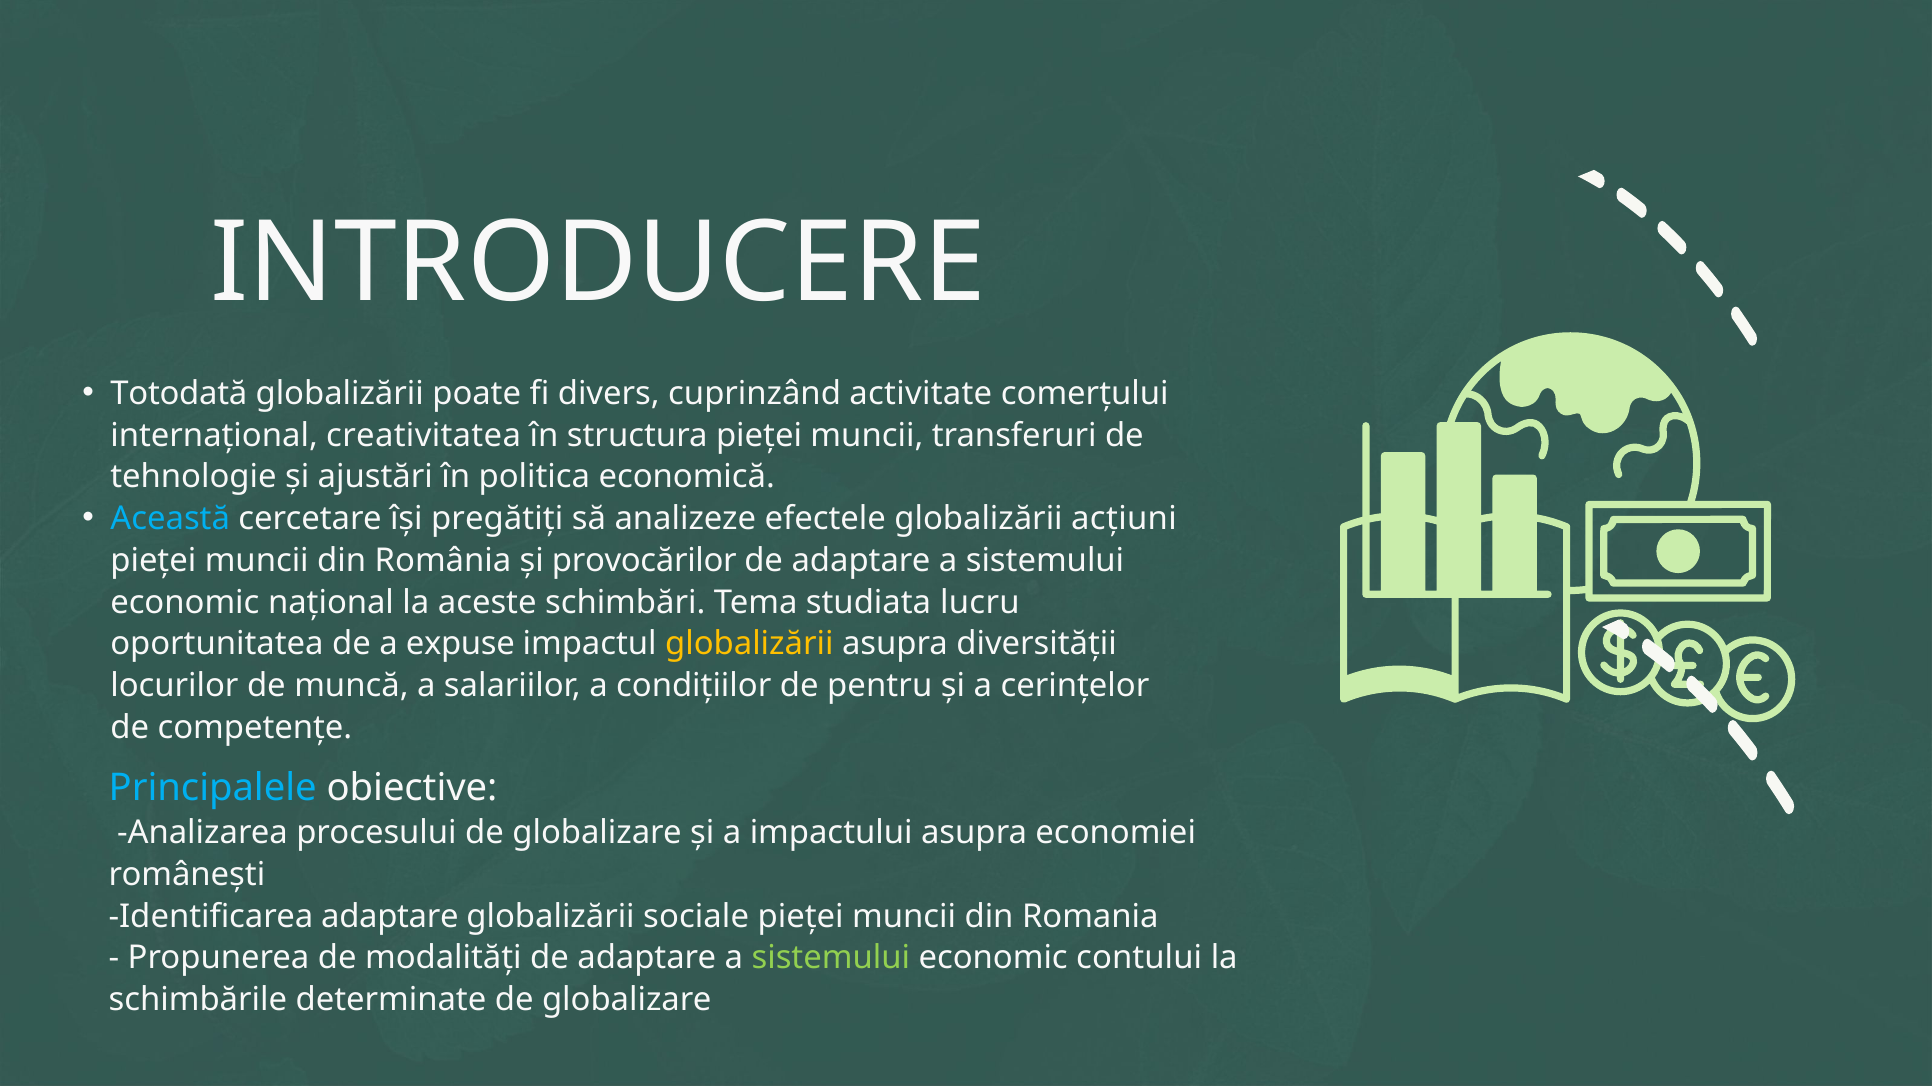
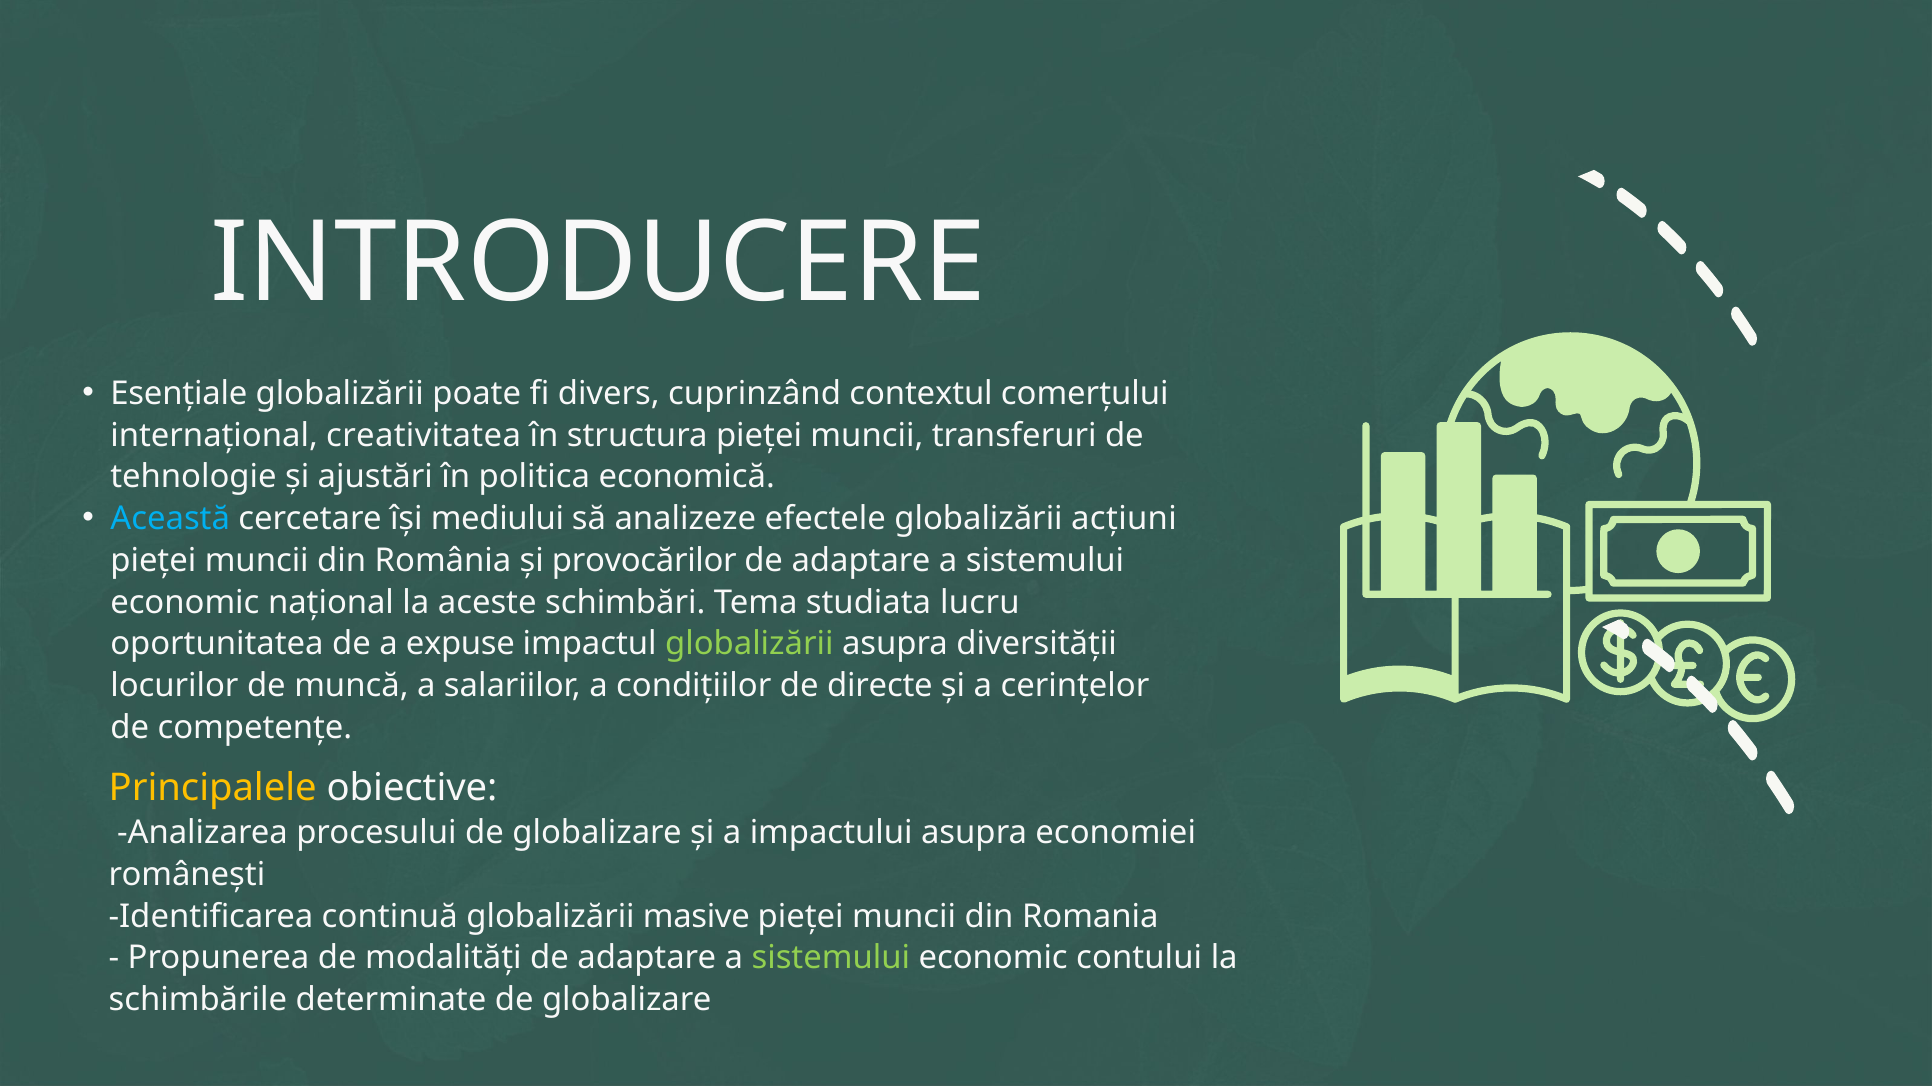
Totodată: Totodată -> Esențiale
activitate: activitate -> contextul
pregătiți: pregătiți -> mediului
globalizării at (749, 644) colour: yellow -> light green
pentru: pentru -> directe
Principalele colour: light blue -> yellow
Identificarea adaptare: adaptare -> continuă
sociale: sociale -> masive
